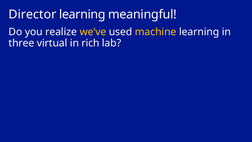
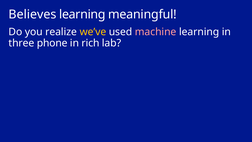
Director: Director -> Believes
machine colour: yellow -> pink
virtual: virtual -> phone
